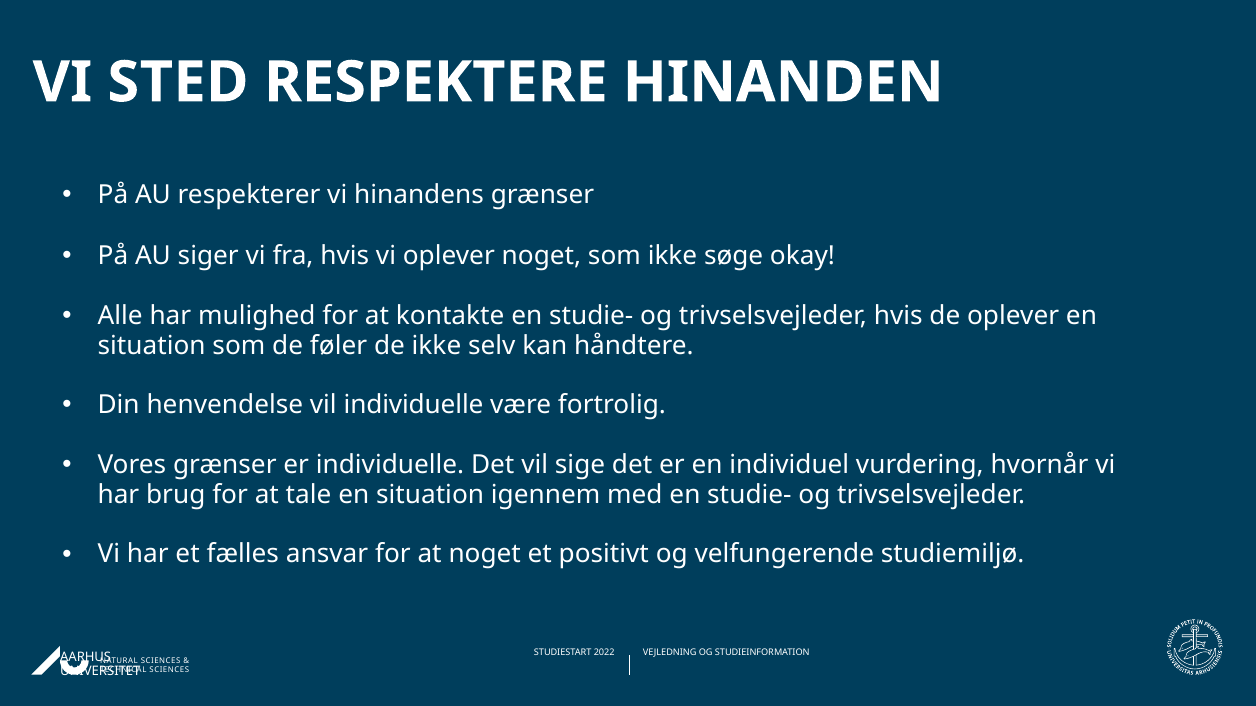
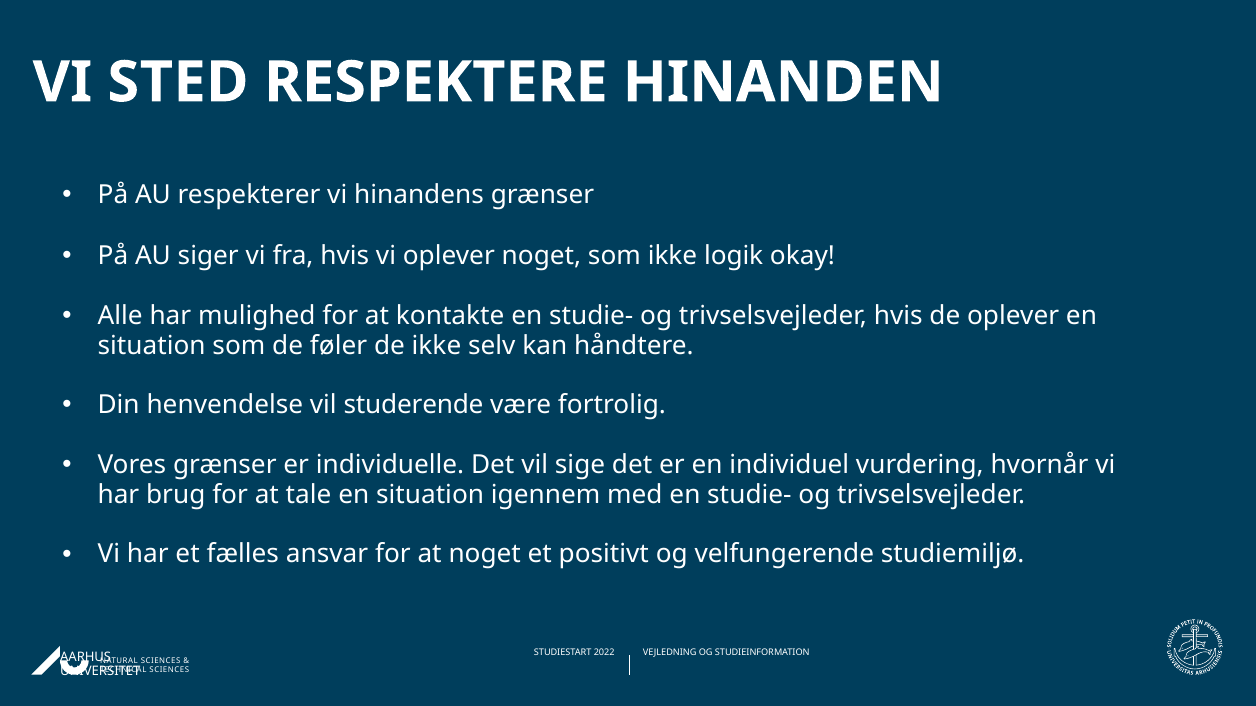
søge: søge -> logik
vil individuelle: individuelle -> studerende
